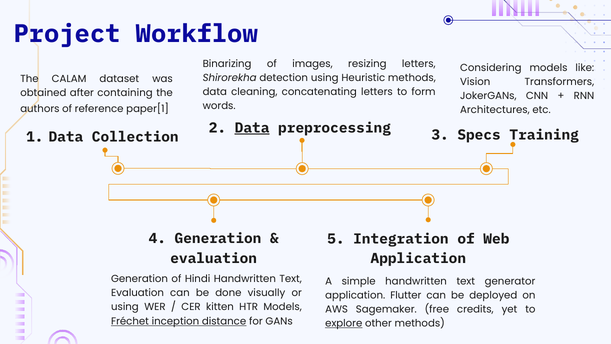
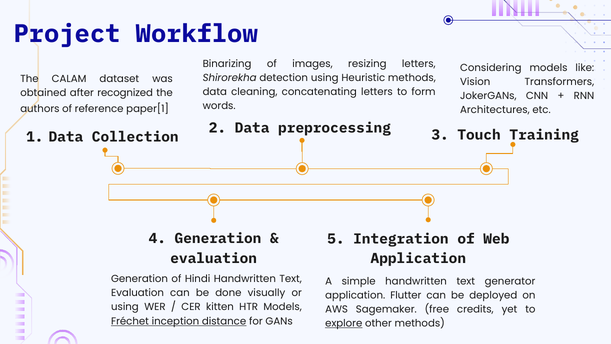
containing: containing -> recognized
Data at (252, 128) underline: present -> none
Specs: Specs -> Touch
